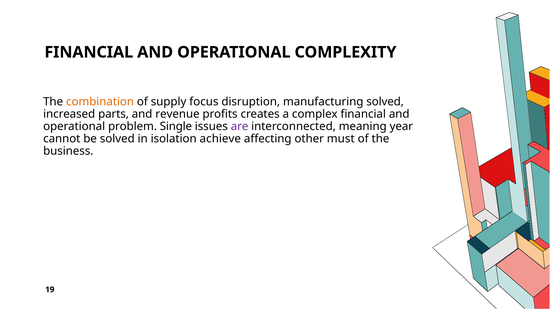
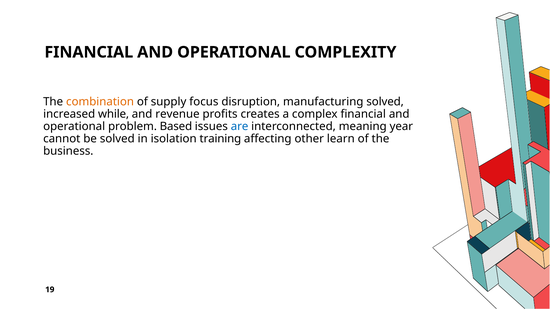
parts: parts -> while
Single: Single -> Based
are colour: purple -> blue
achieve: achieve -> training
must: must -> learn
